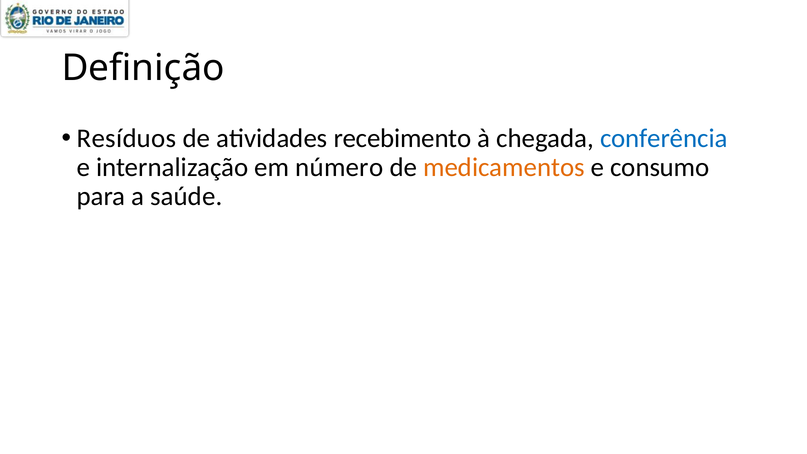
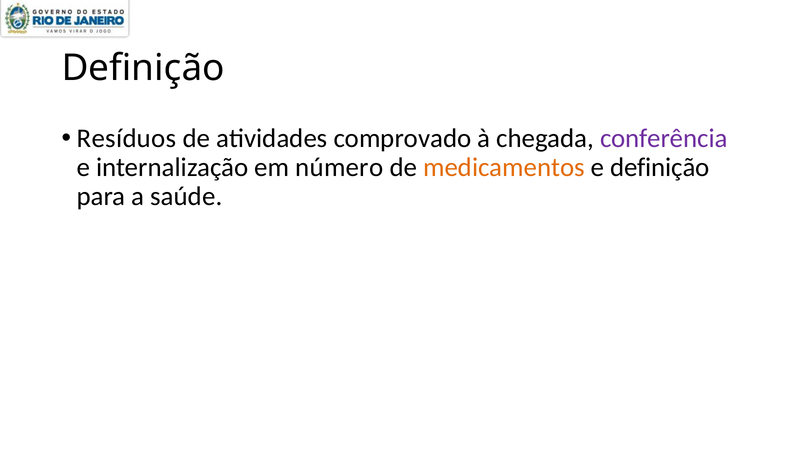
recebimento: recebimento -> comprovado
conferência colour: blue -> purple
e consumo: consumo -> definição
